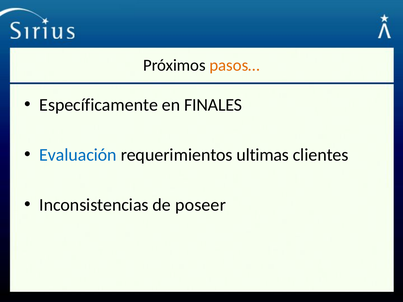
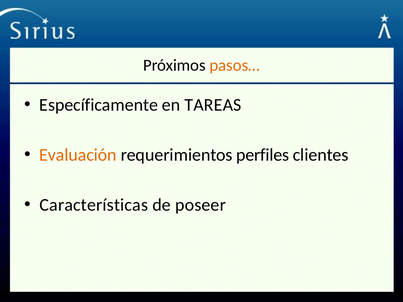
FINALES: FINALES -> TAREAS
Evaluación colour: blue -> orange
ultimas: ultimas -> perfiles
Inconsistencias: Inconsistencias -> Características
